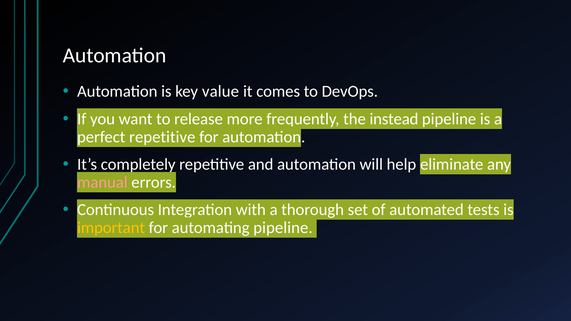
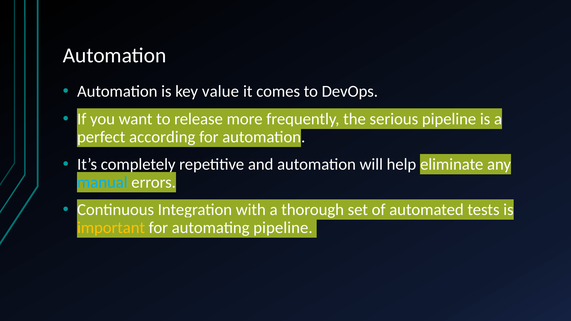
instead: instead -> serious
perfect repetitive: repetitive -> according
manual colour: pink -> light blue
